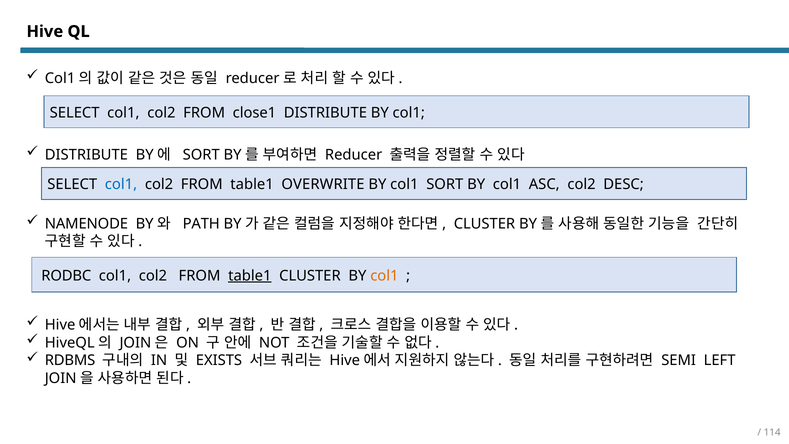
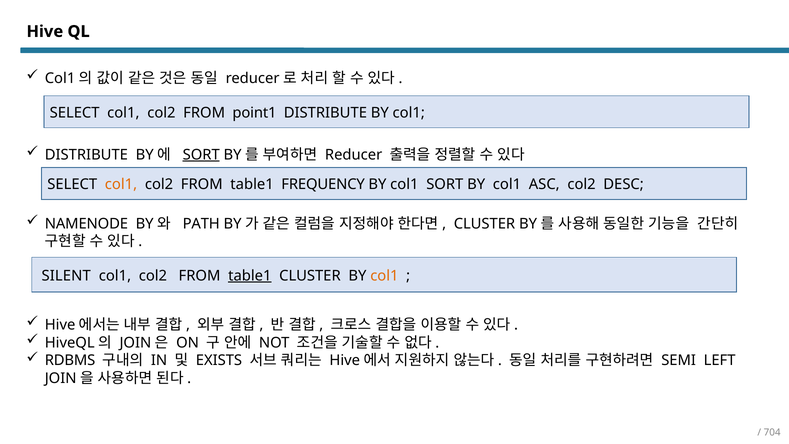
close1: close1 -> point1
SORT at (201, 155) underline: none -> present
col1 at (121, 184) colour: blue -> orange
OVERWRITE: OVERWRITE -> FREQUENCY
RODBC: RODBC -> SILENT
114: 114 -> 704
